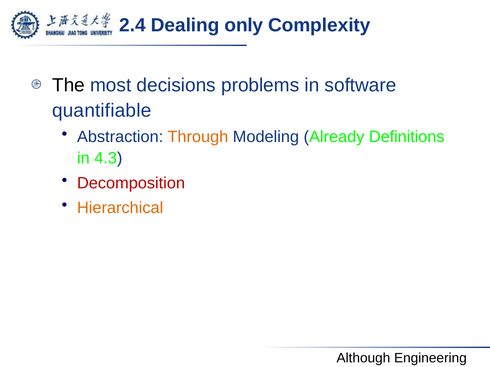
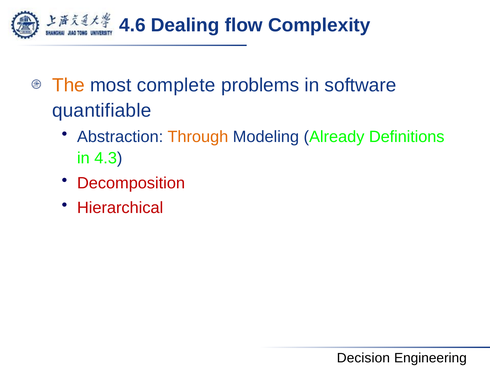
2.4: 2.4 -> 4.6
only: only -> flow
The colour: black -> orange
decisions: decisions -> complete
Hierarchical colour: orange -> red
Although: Although -> Decision
